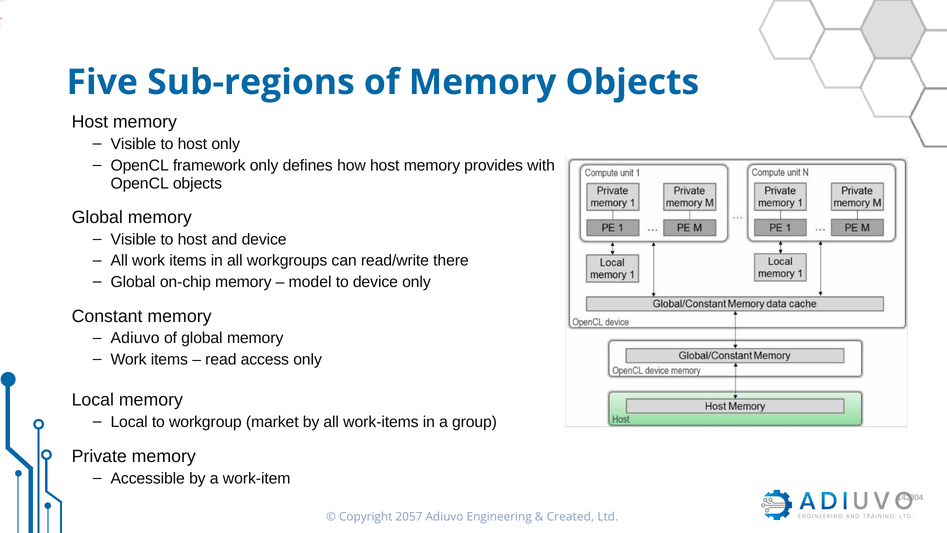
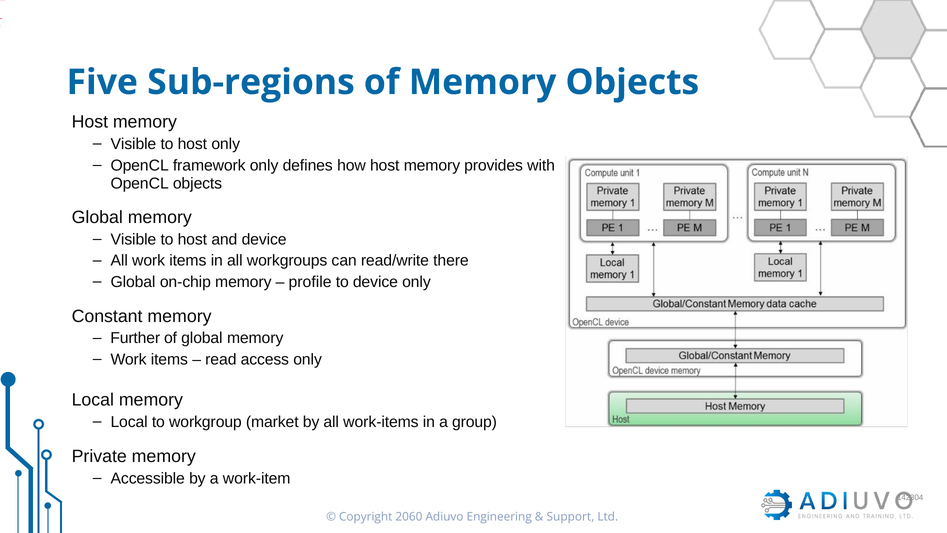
model: model -> profile
Adiuvo at (135, 338): Adiuvo -> Further
2057: 2057 -> 2060
Created: Created -> Support
